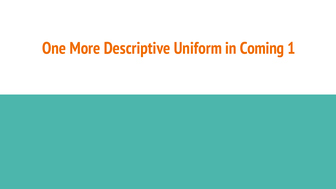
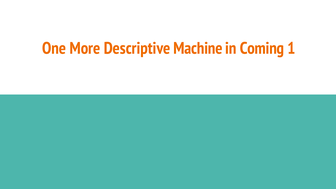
Uniform: Uniform -> Machine
